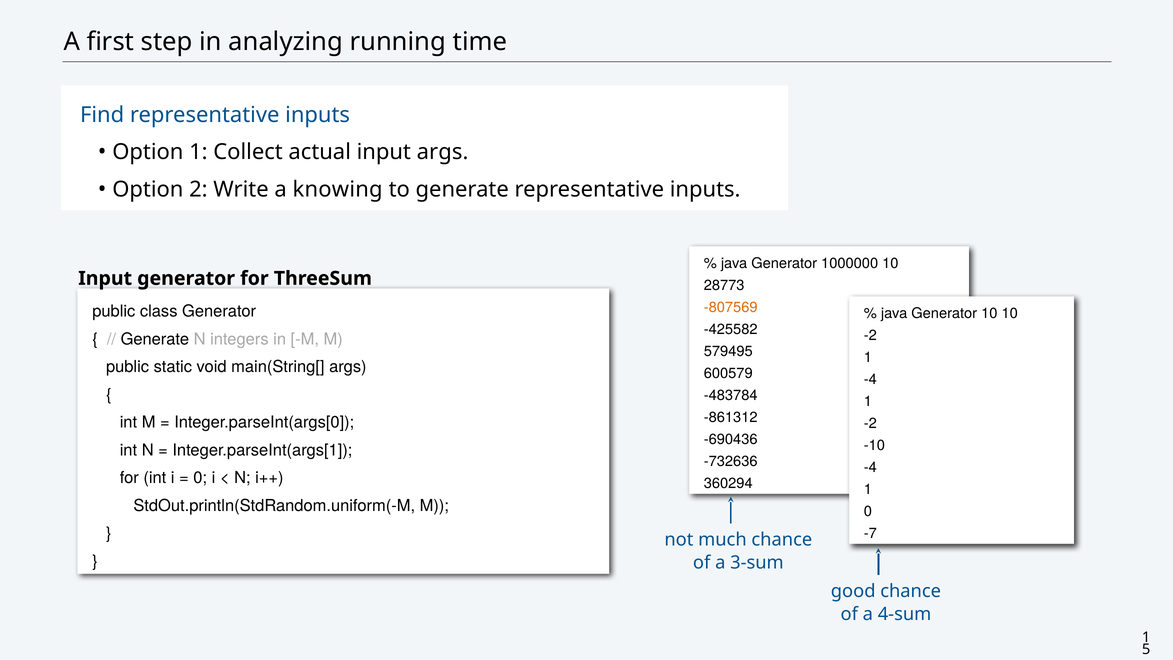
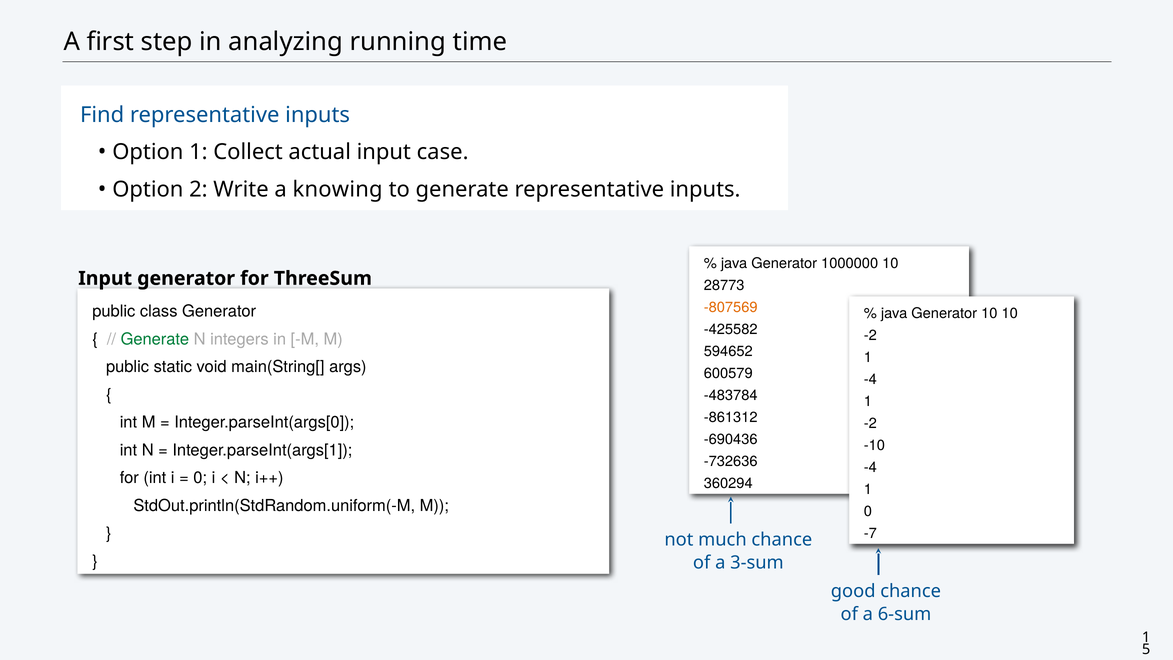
input args: args -> case
Generate at (155, 339) colour: black -> green
579495: 579495 -> 594652
4-sum: 4-sum -> 6-sum
